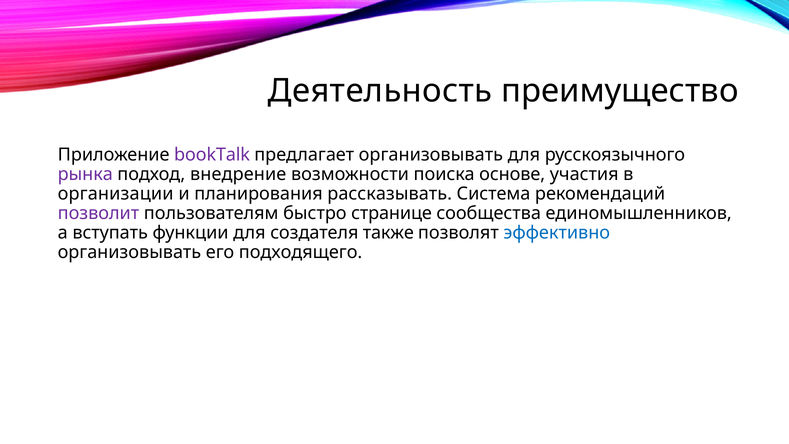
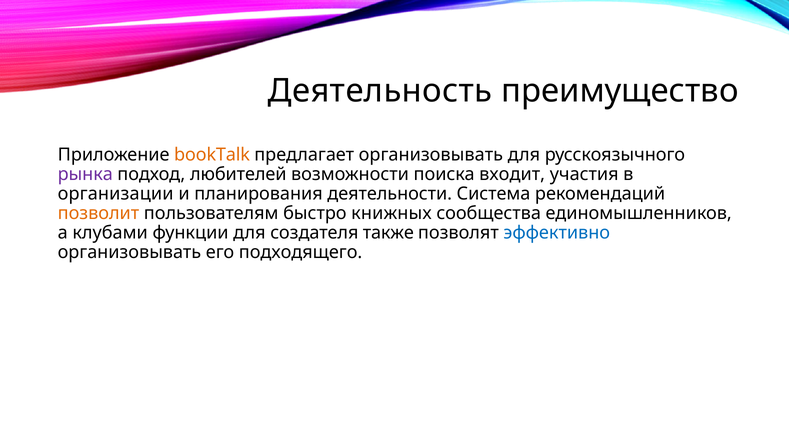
bookTalk colour: purple -> orange
внедрение: внедрение -> любителей
основе: основе -> входит
рассказывать: рассказывать -> деятельности
позволит colour: purple -> orange
странице: странице -> книжных
вступать: вступать -> клубами
